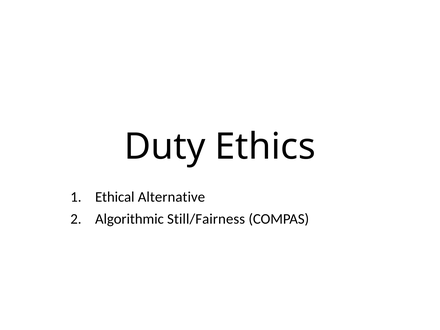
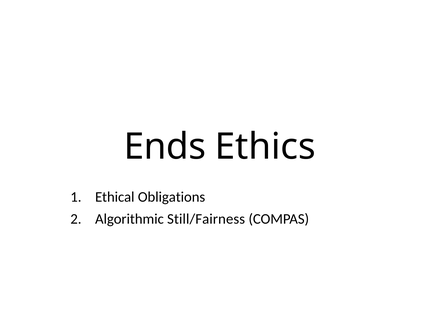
Duty: Duty -> Ends
Alternative: Alternative -> Obligations
